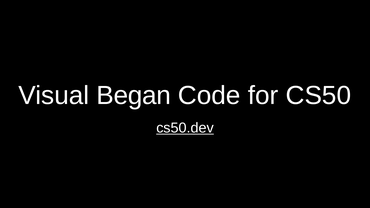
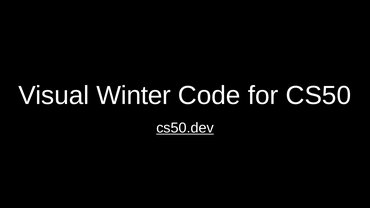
Began: Began -> Winter
